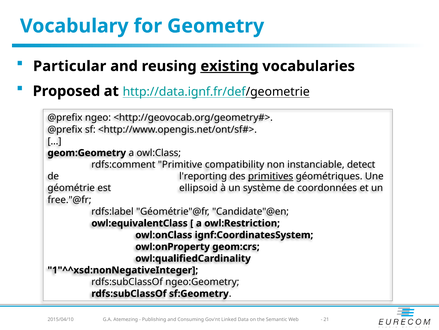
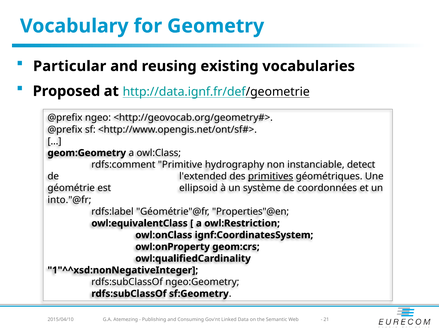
existing underline: present -> none
compatibility: compatibility -> hydrography
l'reporting: l'reporting -> l'extended
free."@fr: free."@fr -> into."@fr
Candidate"@en: Candidate"@en -> Properties"@en
